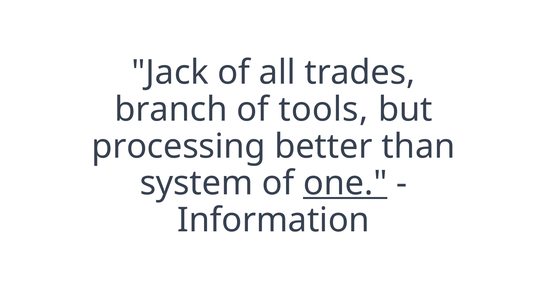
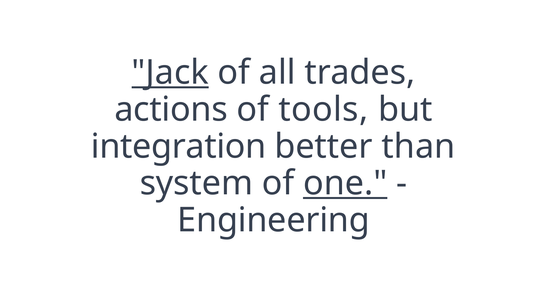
Jack underline: none -> present
branch: branch -> actions
processing: processing -> integration
Information: Information -> Engineering
